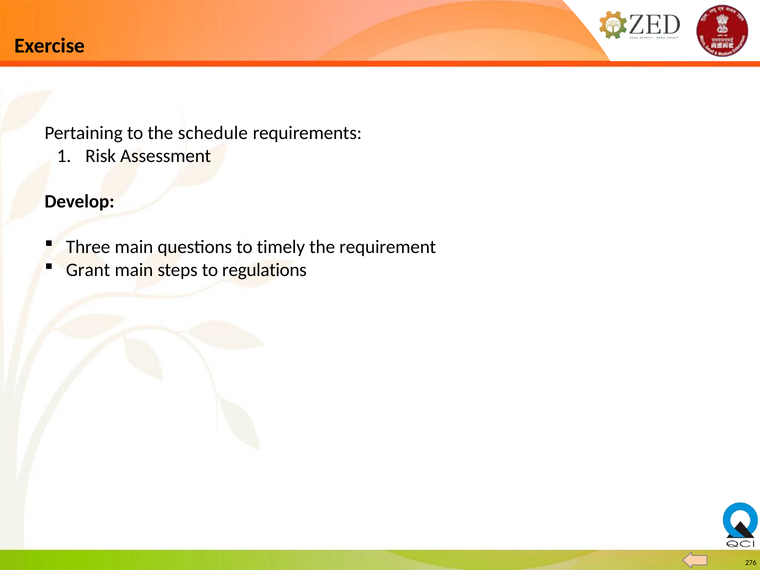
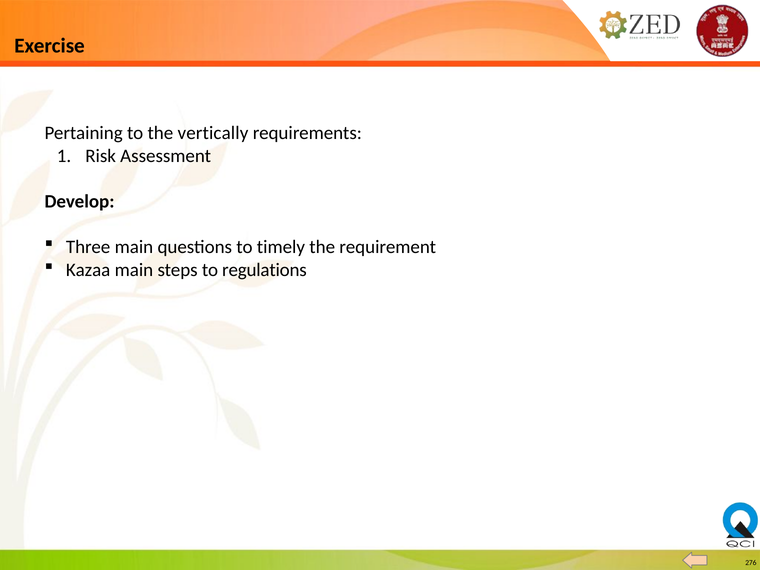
schedule: schedule -> vertically
Grant: Grant -> Kazaa
